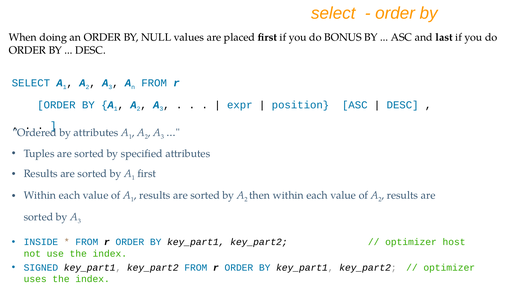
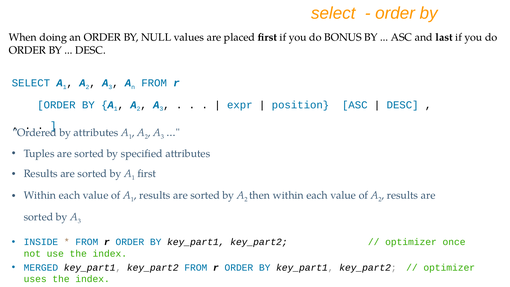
host: host -> once
SIGNED: SIGNED -> MERGED
